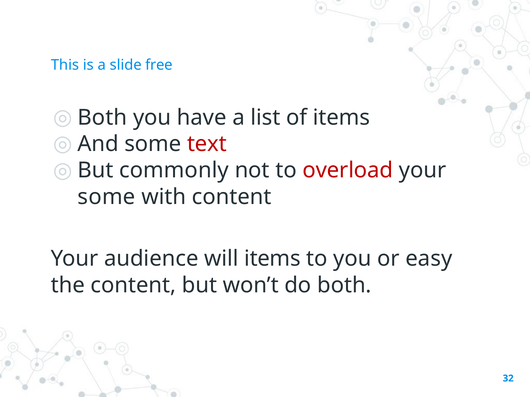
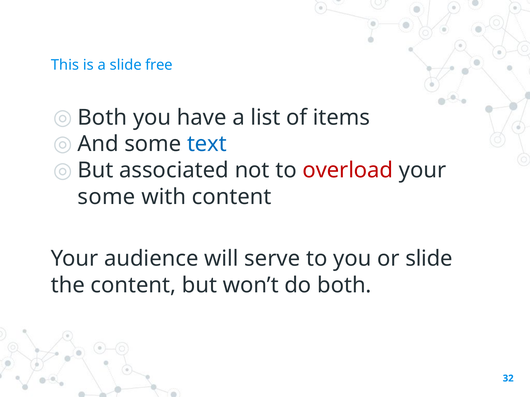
text colour: red -> blue
commonly: commonly -> associated
will items: items -> serve
or easy: easy -> slide
